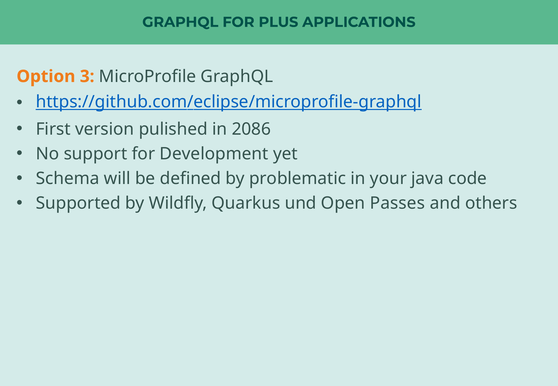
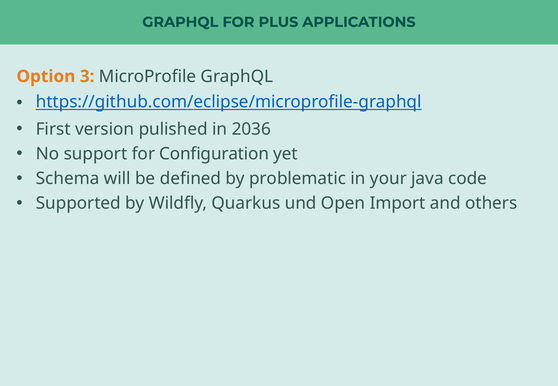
2086: 2086 -> 2036
Development: Development -> Configuration
Passes: Passes -> Import
